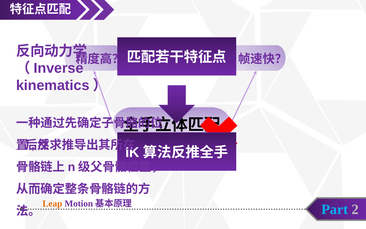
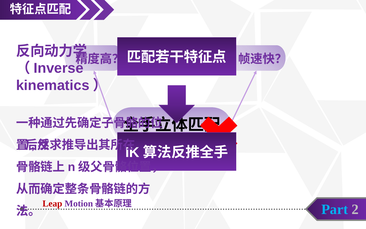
Leap colour: orange -> red
